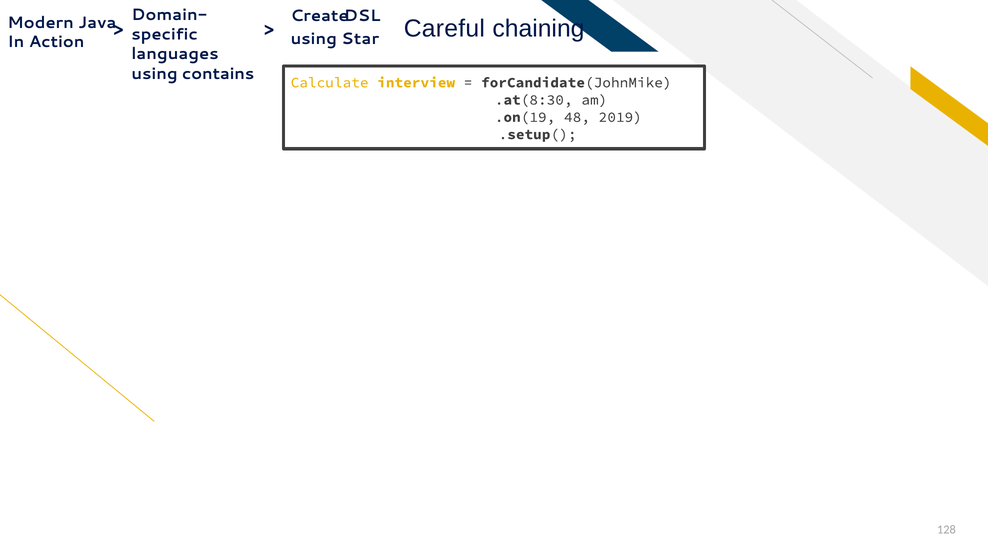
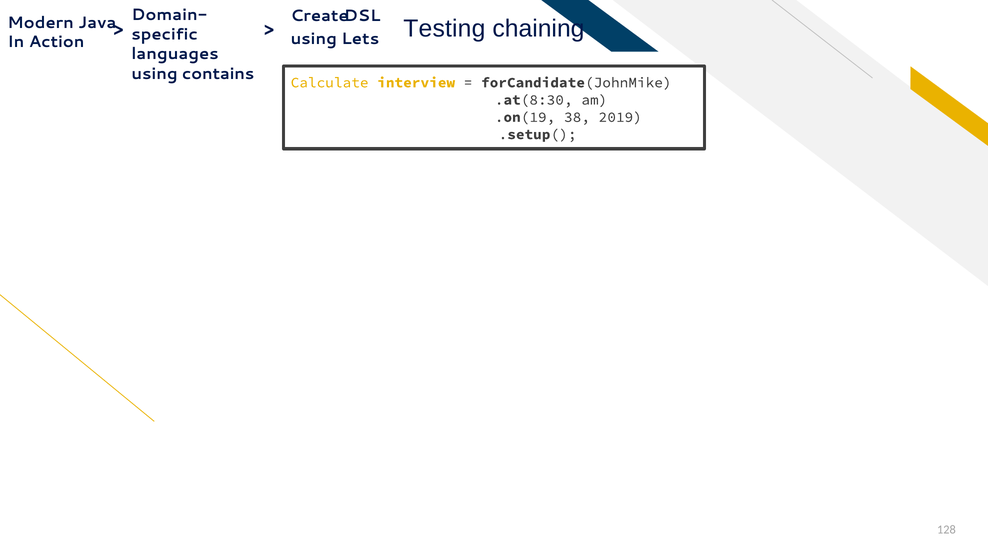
Careful: Careful -> Testing
Star: Star -> Lets
48: 48 -> 38
